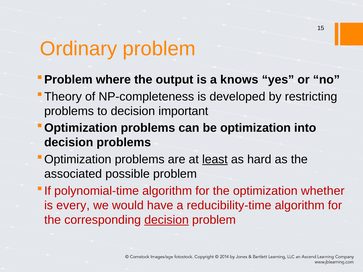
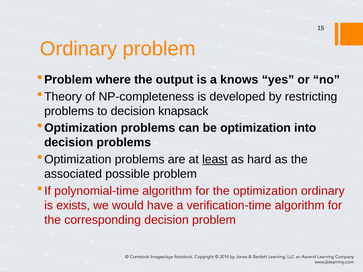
important: important -> knapsack
optimization whether: whether -> ordinary
every: every -> exists
reducibility-time: reducibility-time -> verification-time
decision at (167, 220) underline: present -> none
